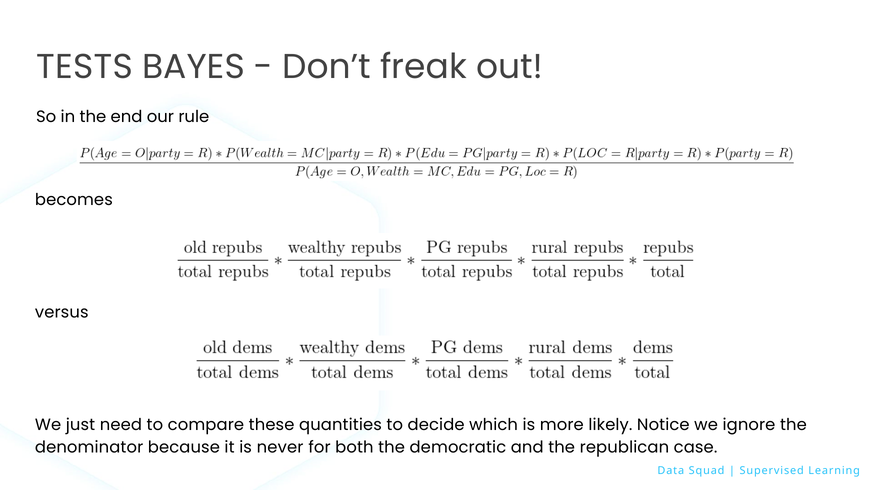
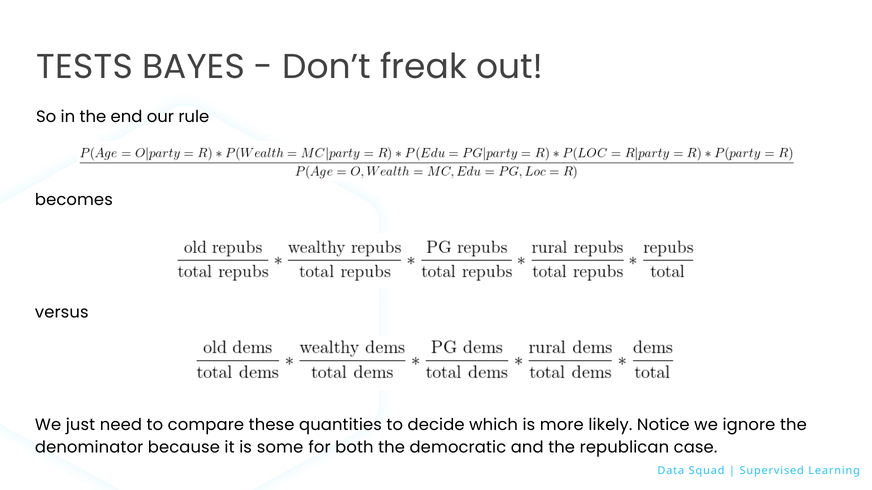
never: never -> some
